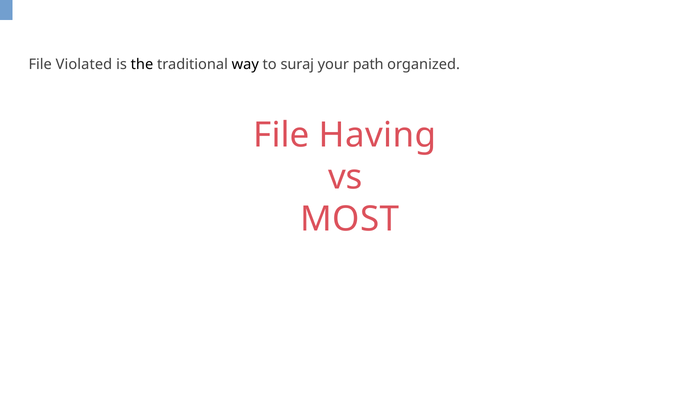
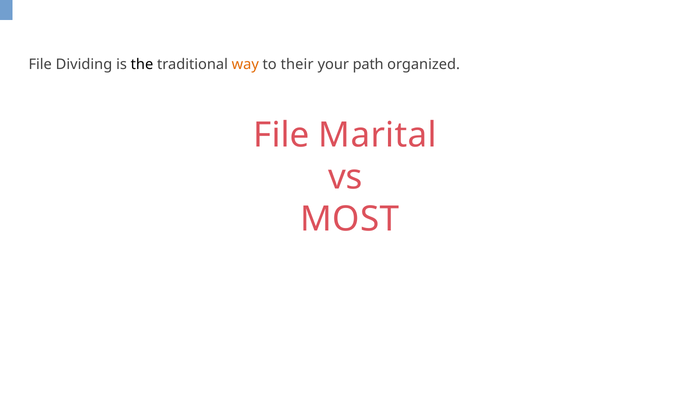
Violated: Violated -> Dividing
way colour: black -> orange
suraj: suraj -> their
Having: Having -> Marital
